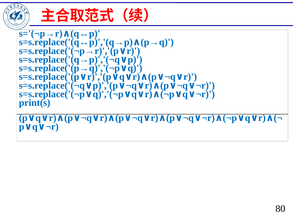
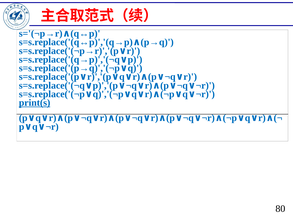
print(s underline: none -> present
